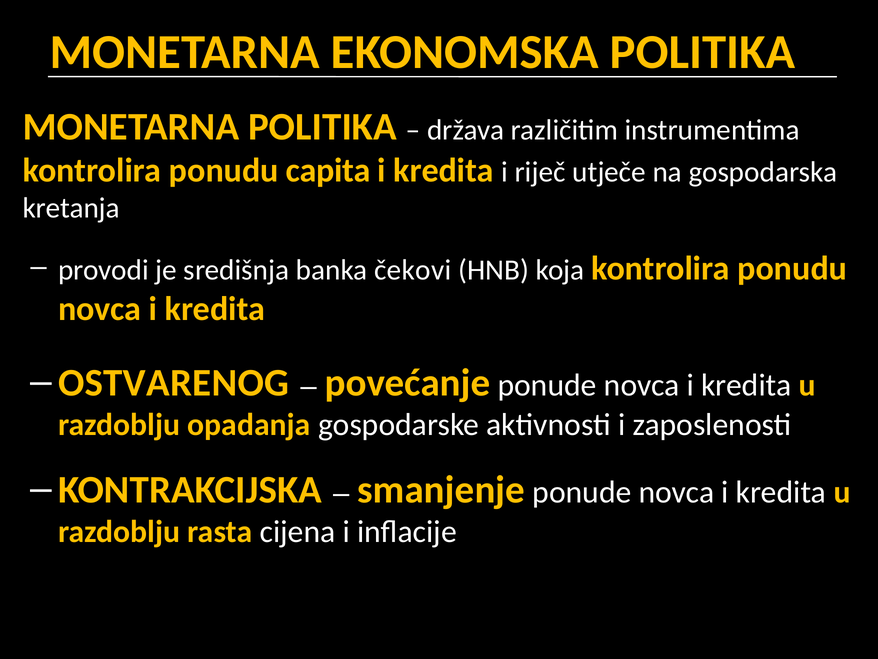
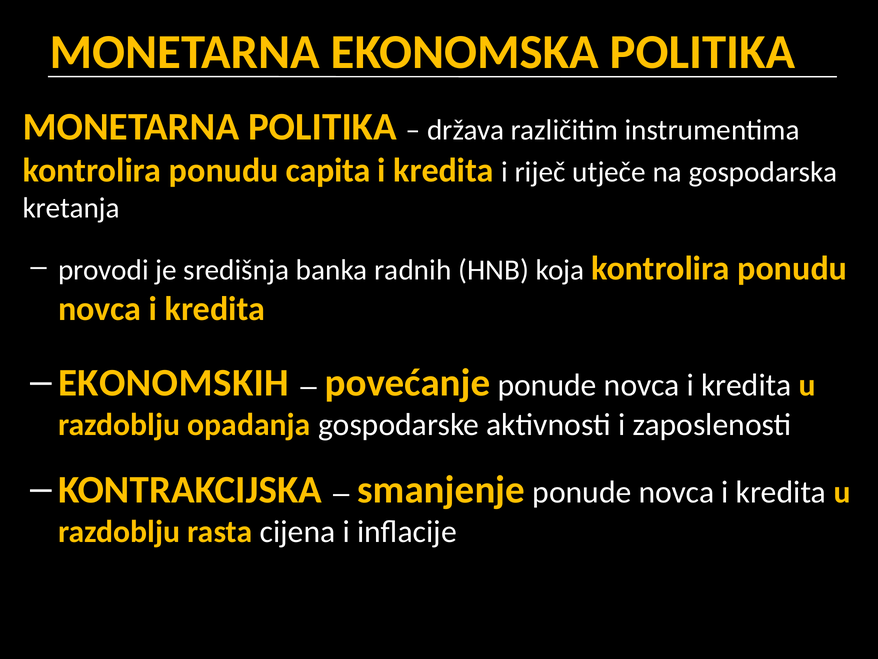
čekovi: čekovi -> radnih
OSTVARENOG: OSTVARENOG -> EKONOMSKIH
